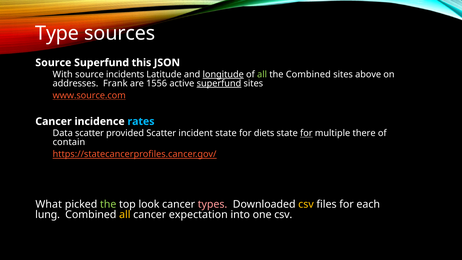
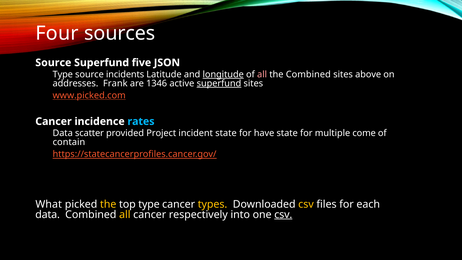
Type: Type -> Four
this: this -> five
With at (63, 74): With -> Type
all at (262, 74) colour: light green -> pink
1556: 1556 -> 1346
www.source.com: www.source.com -> www.picked.com
provided Scatter: Scatter -> Project
diets: diets -> have
for at (306, 133) underline: present -> none
there: there -> come
the at (108, 204) colour: light green -> yellow
top look: look -> type
types colour: pink -> yellow
lung at (48, 214): lung -> data
expectation: expectation -> respectively
csv at (283, 214) underline: none -> present
